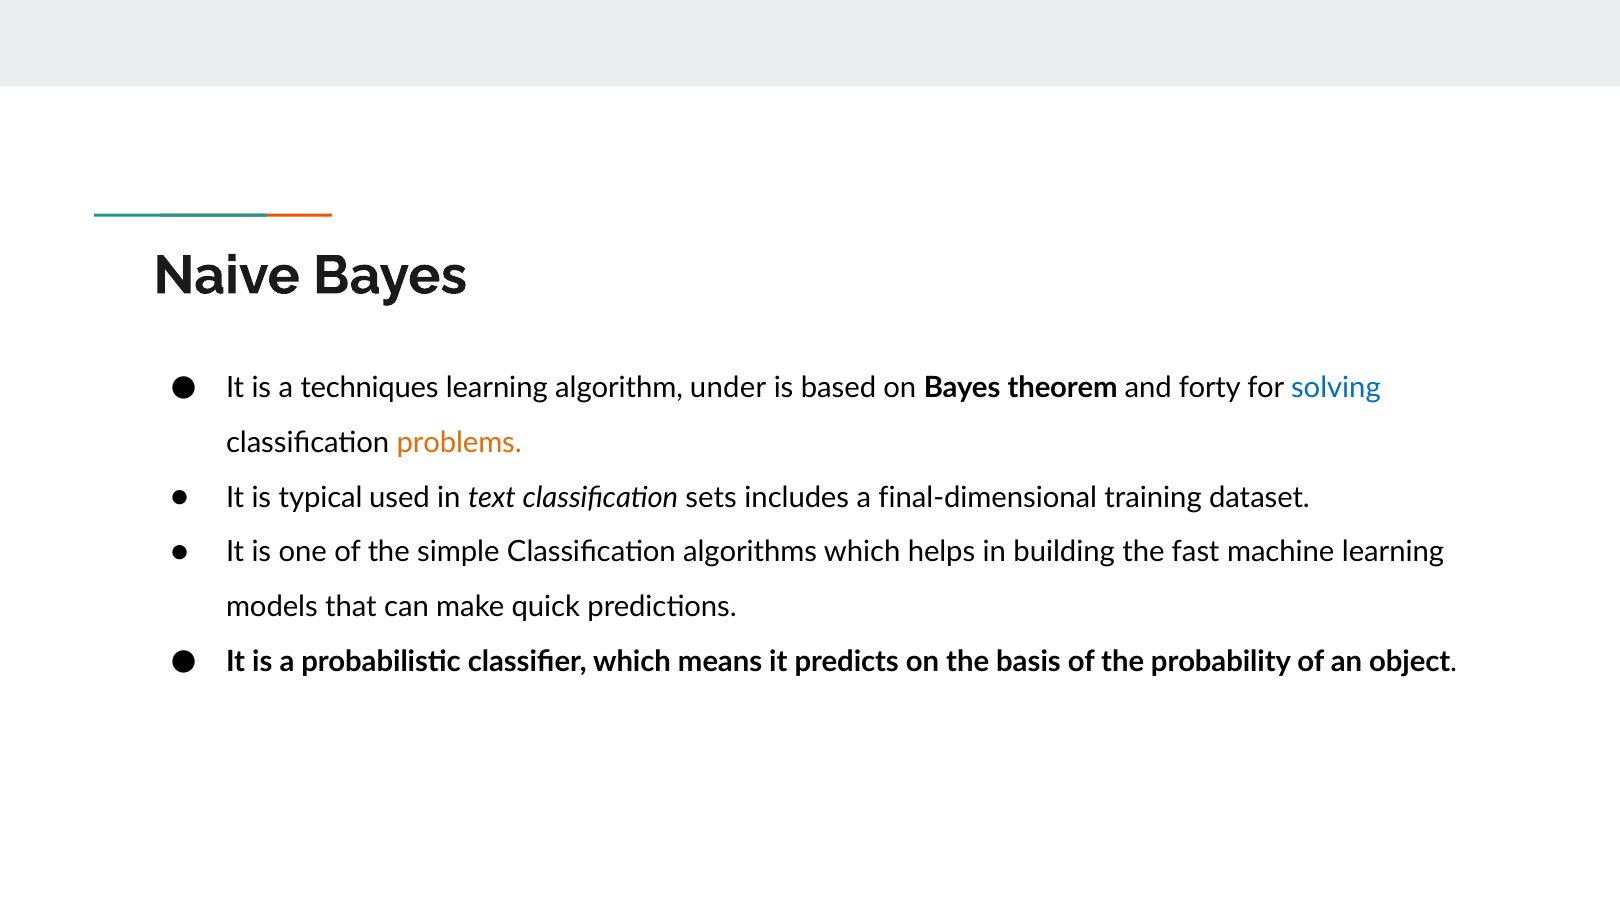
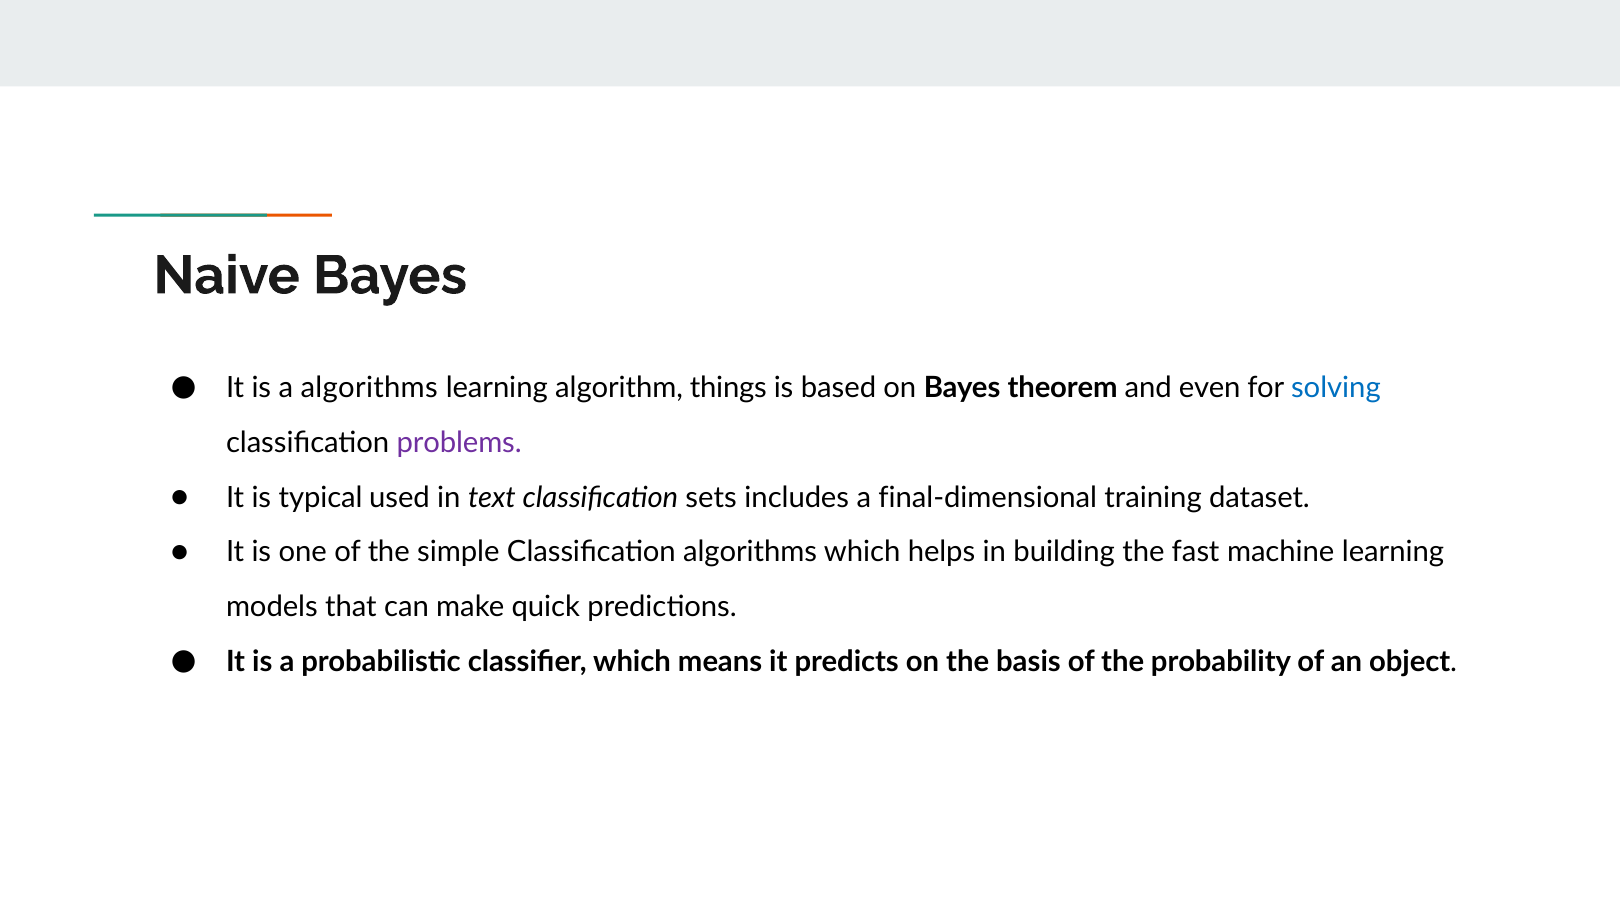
a techniques: techniques -> algorithms
under: under -> things
forty: forty -> even
problems colour: orange -> purple
